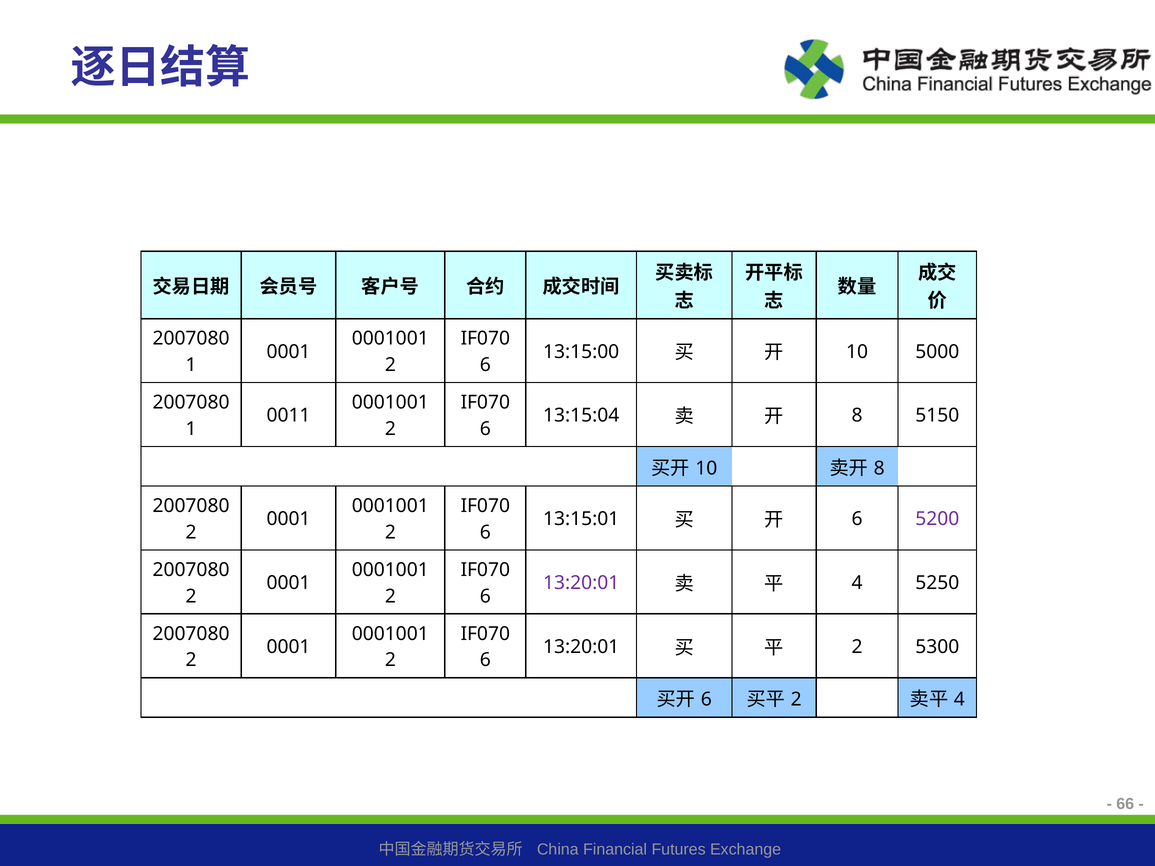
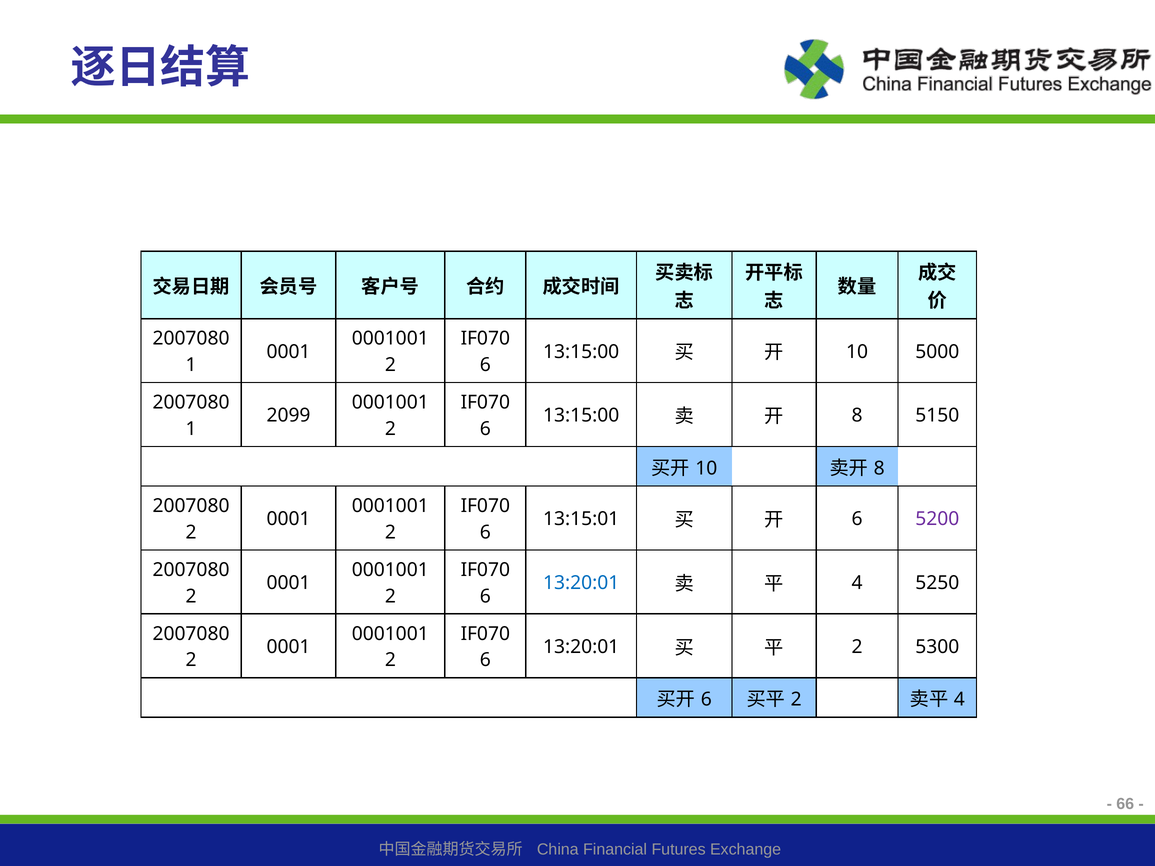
0011: 0011 -> 2099
13:15:04 at (581, 416): 13:15:04 -> 13:15:00
13:20:01 at (581, 583) colour: purple -> blue
